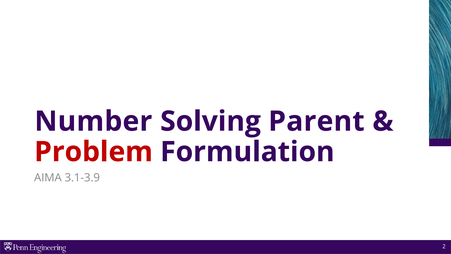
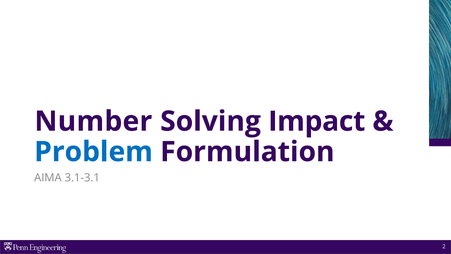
Parent: Parent -> Impact
Problem colour: red -> blue
3.1-3.9: 3.1-3.9 -> 3.1-3.1
